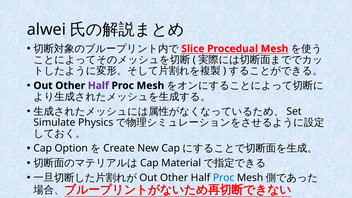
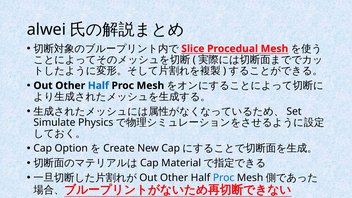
Half at (98, 86) colour: purple -> blue
